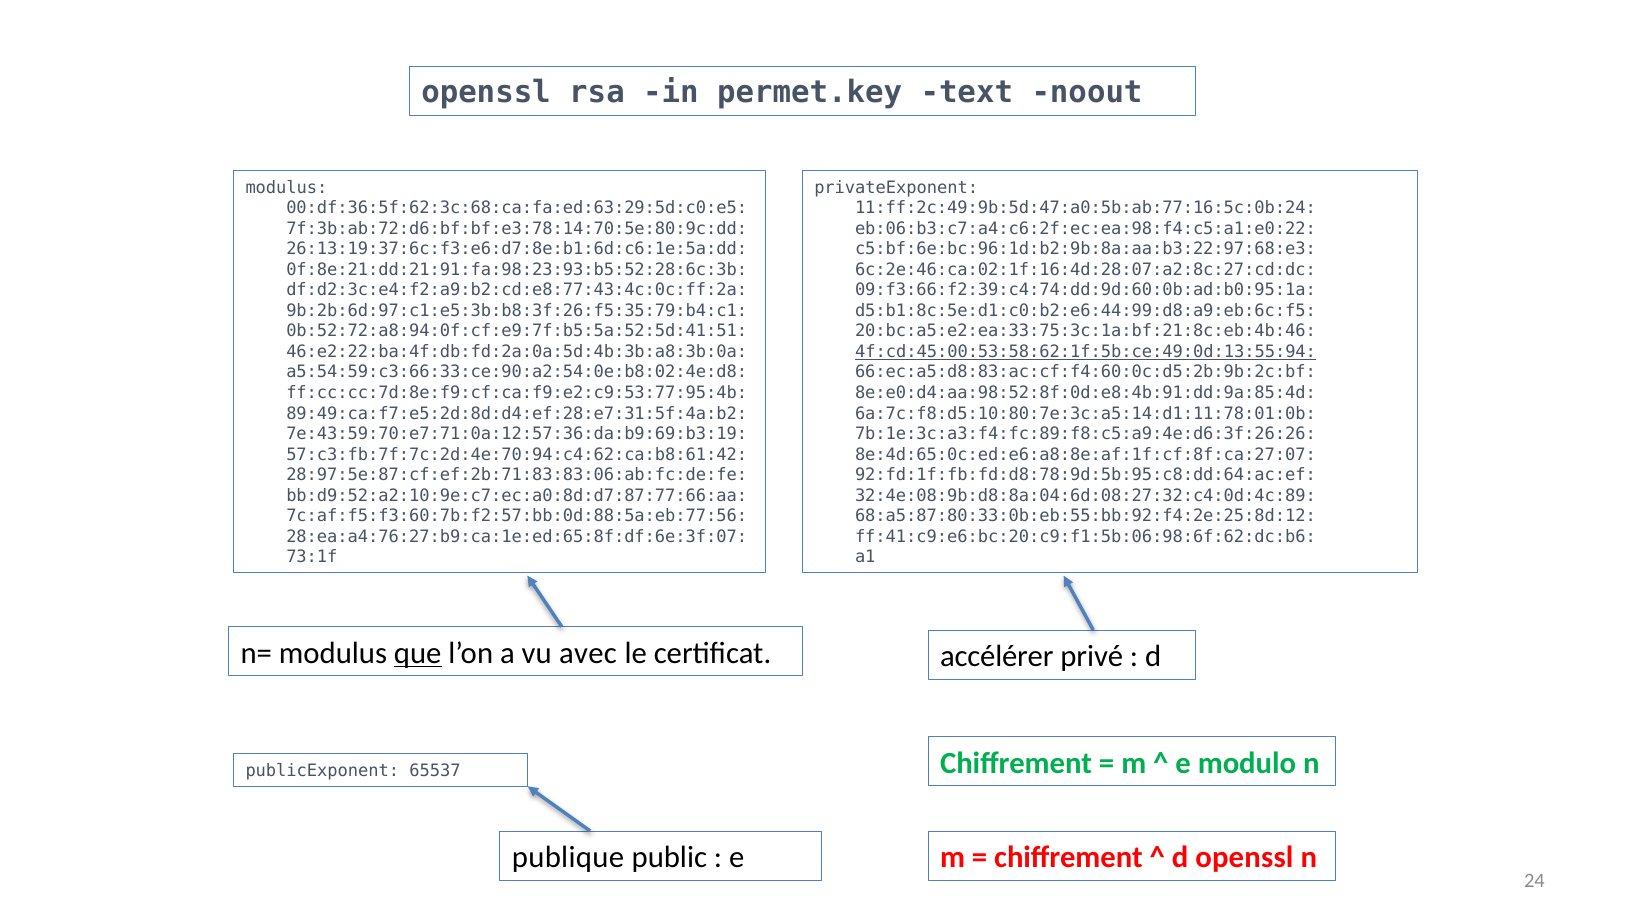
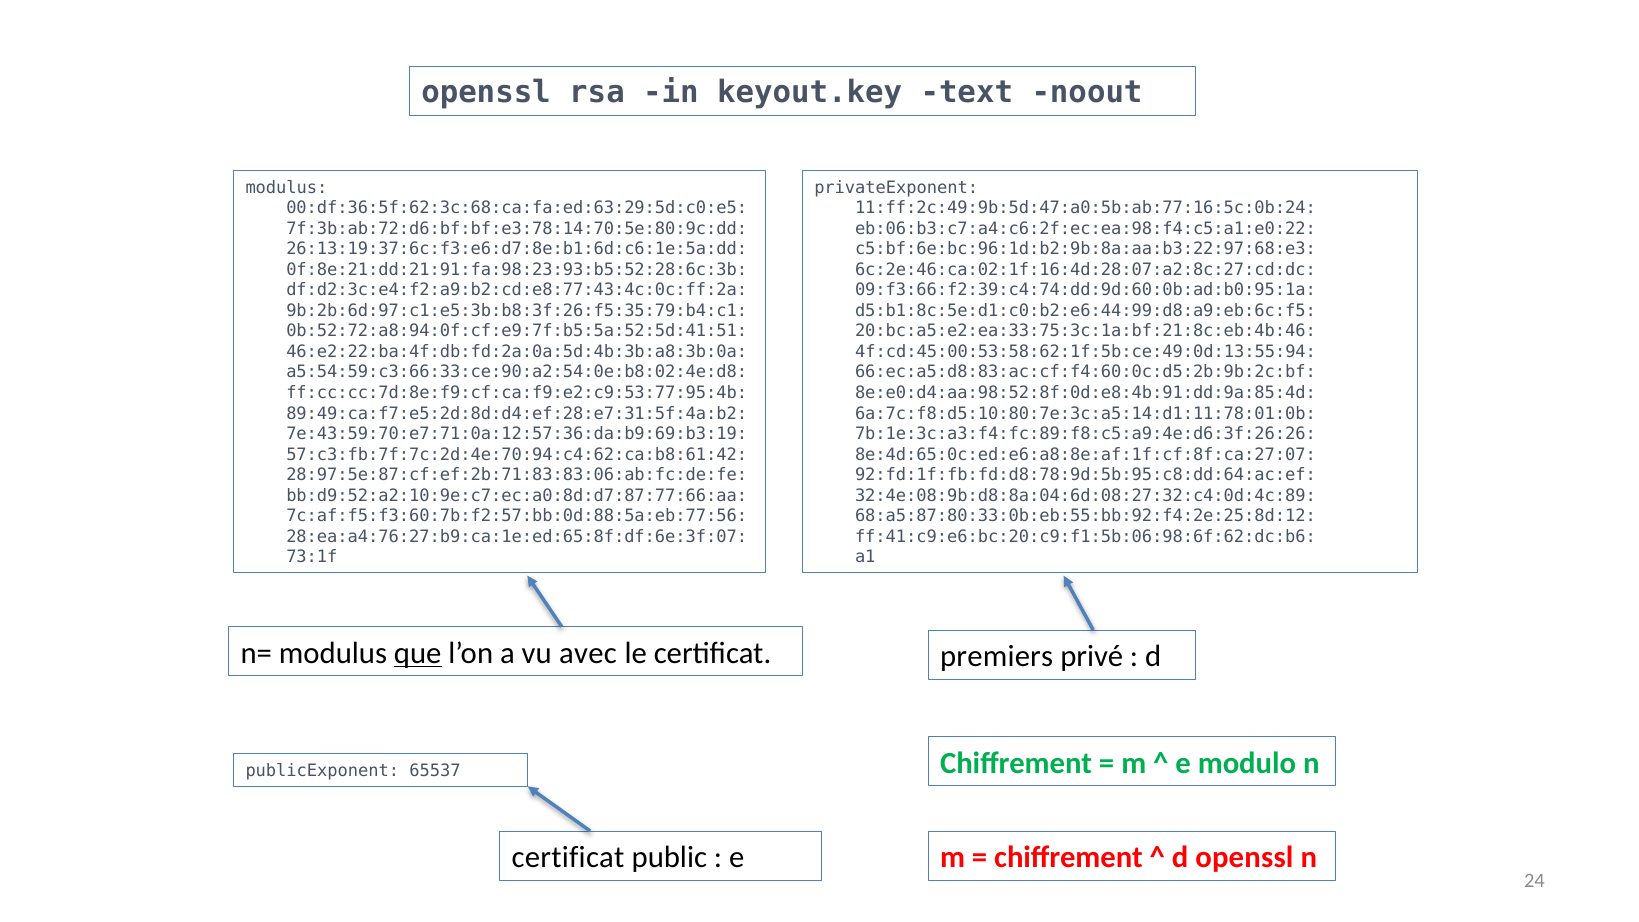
permet.key: permet.key -> keyout.key
4f:cd:45:00:53:58:62:1f:5b:ce:49:0d:13:55:94 underline: present -> none
accélérer: accélérer -> premiers
publique at (568, 857): publique -> certificat
